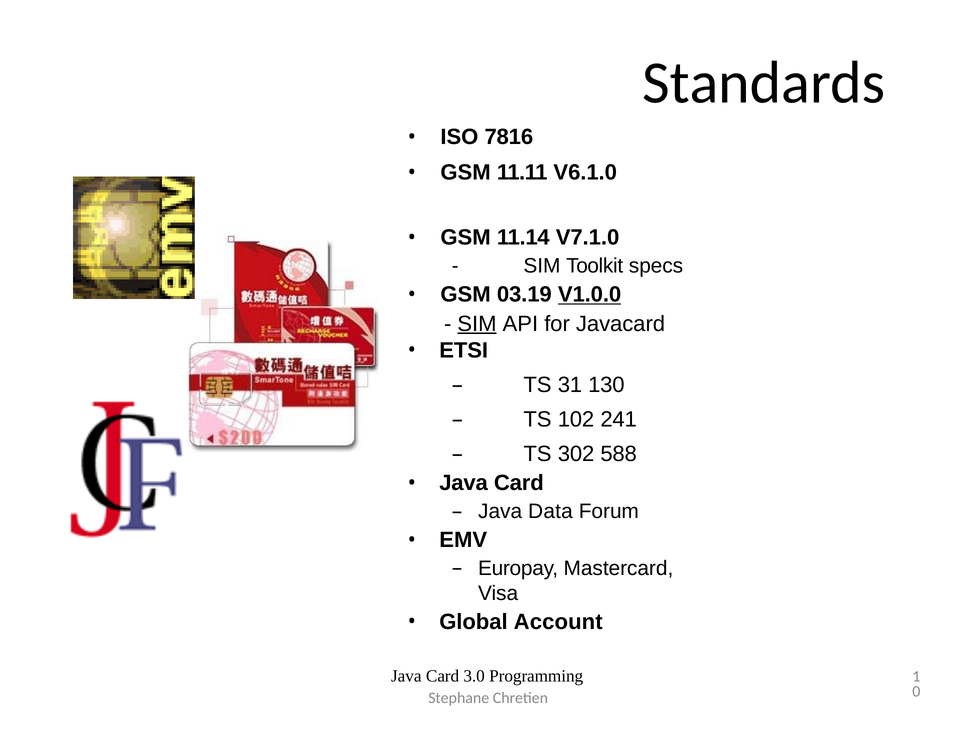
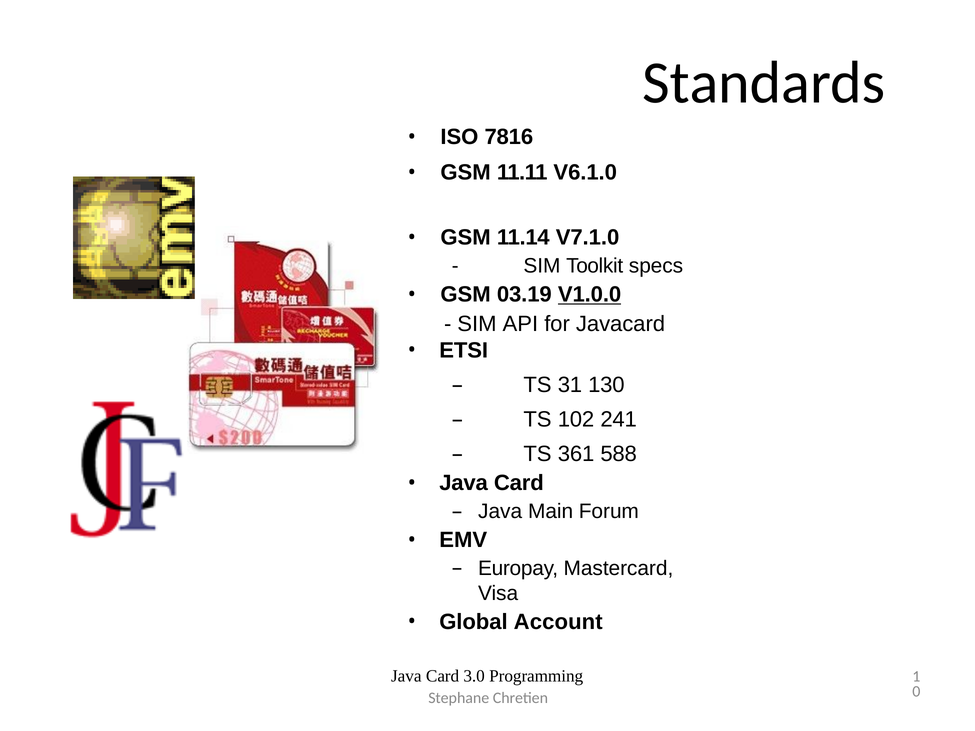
SIM at (477, 324) underline: present -> none
302: 302 -> 361
Data: Data -> Main
